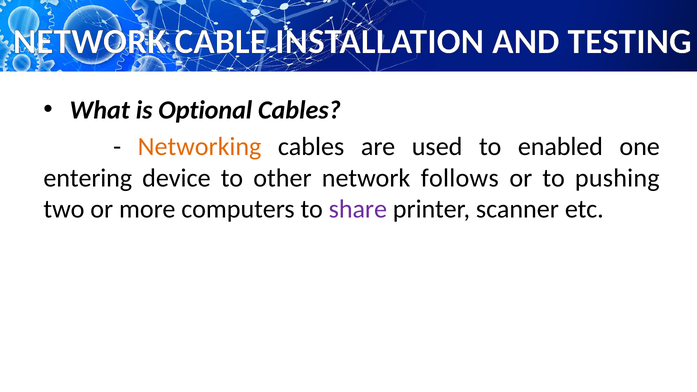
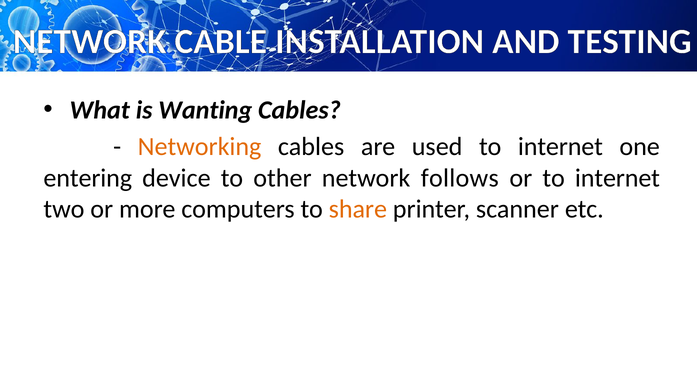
Optional: Optional -> Wanting
used to enabled: enabled -> internet
or to pushing: pushing -> internet
share colour: purple -> orange
